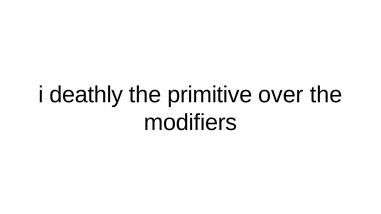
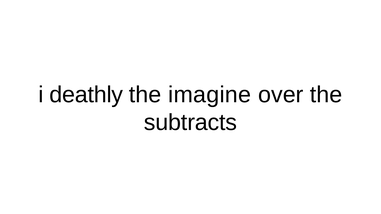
primitive: primitive -> imagine
modifiers: modifiers -> subtracts
